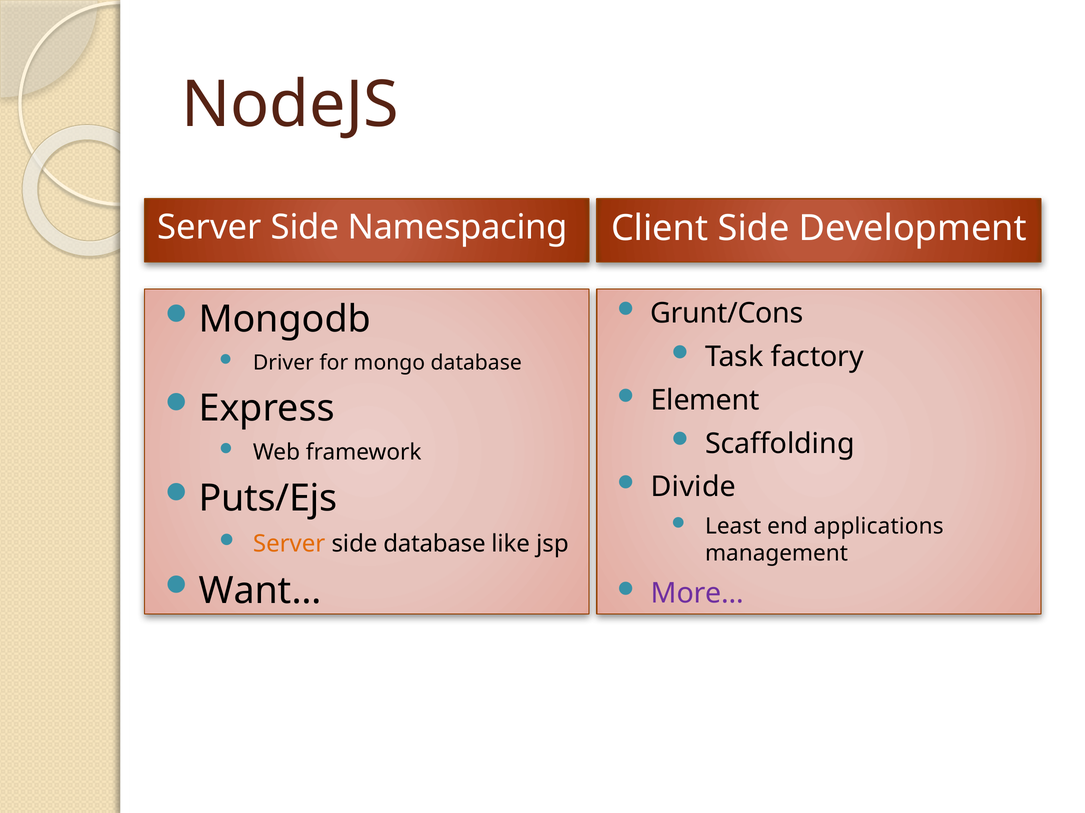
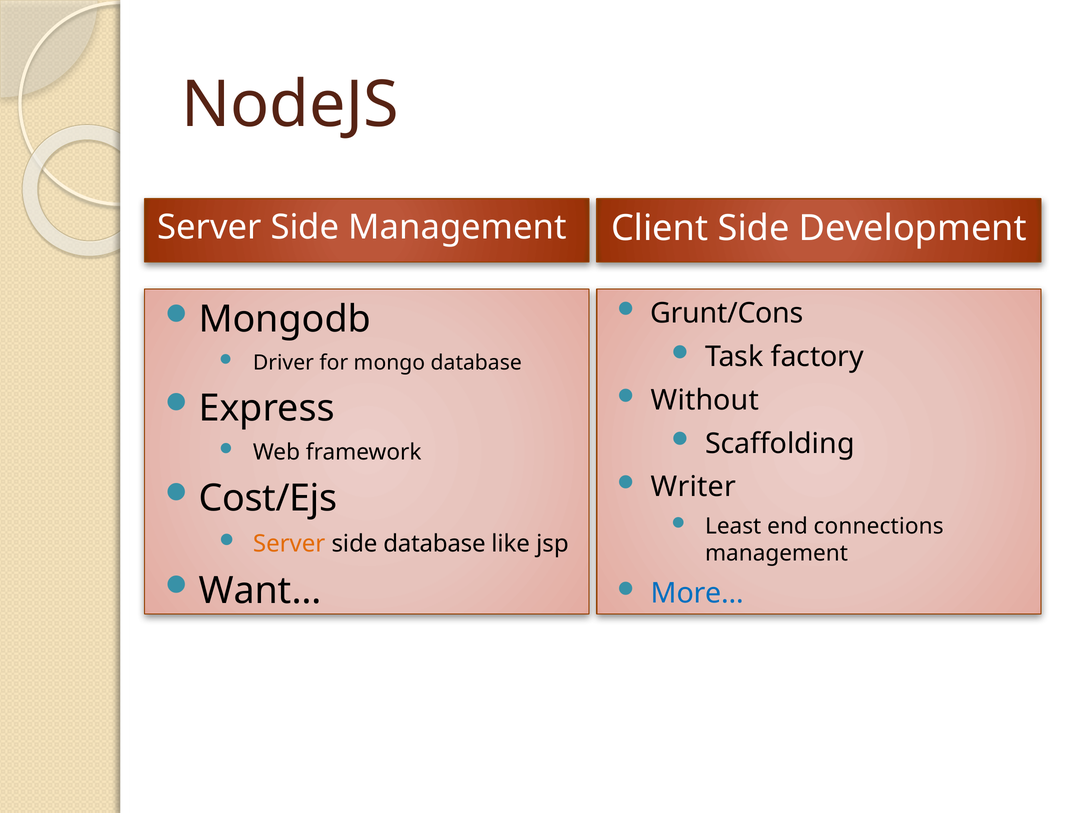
Side Namespacing: Namespacing -> Management
Element: Element -> Without
Divide: Divide -> Writer
Puts/Ejs: Puts/Ejs -> Cost/Ejs
applications: applications -> connections
More… colour: purple -> blue
